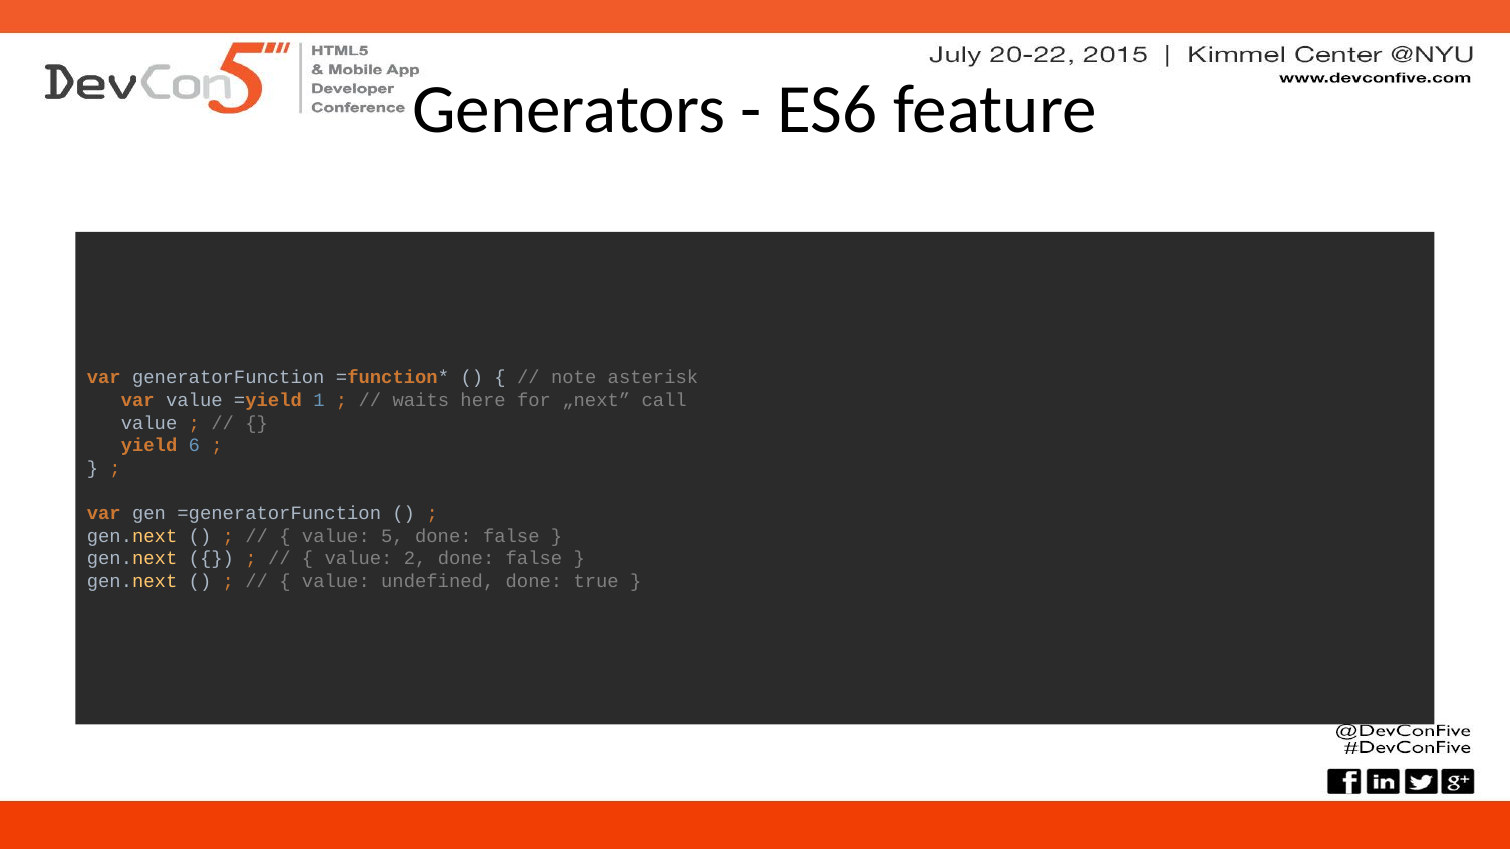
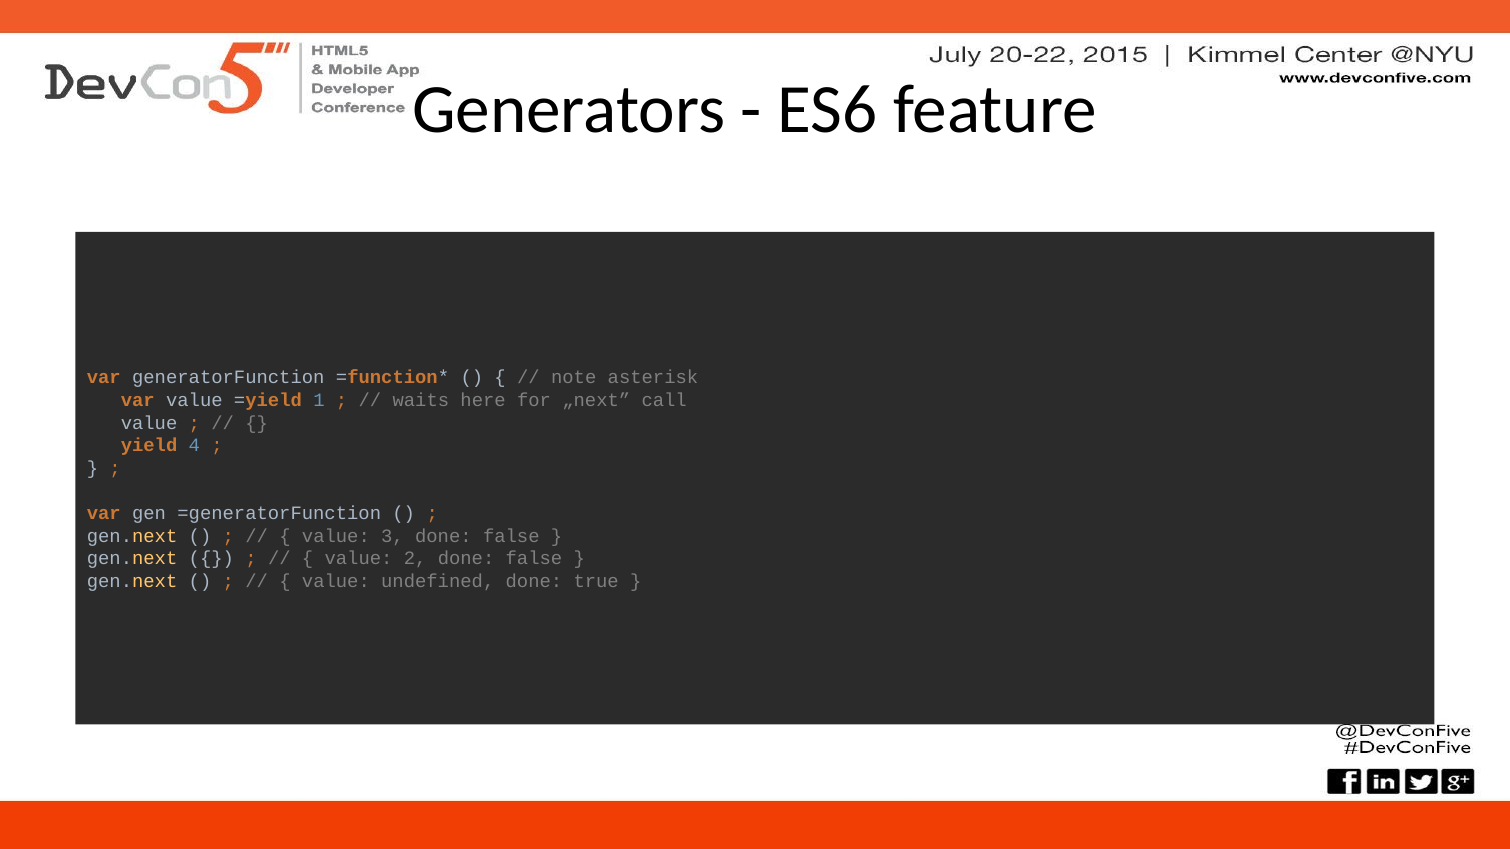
6: 6 -> 4
5: 5 -> 3
